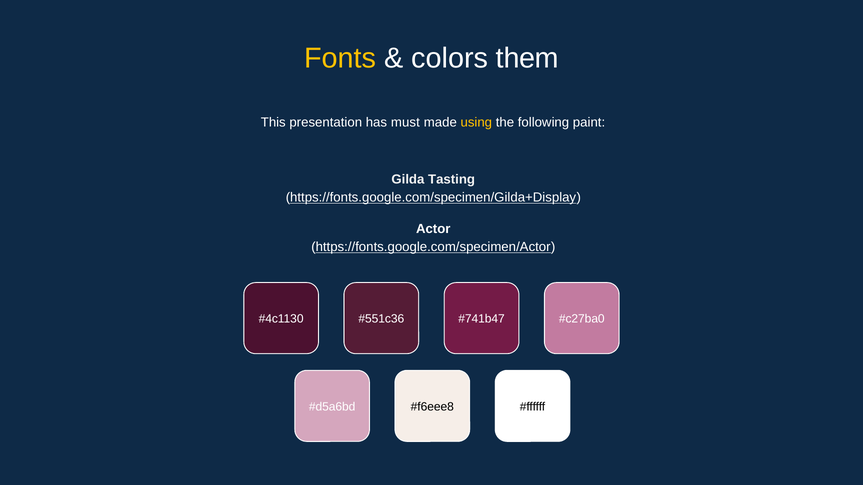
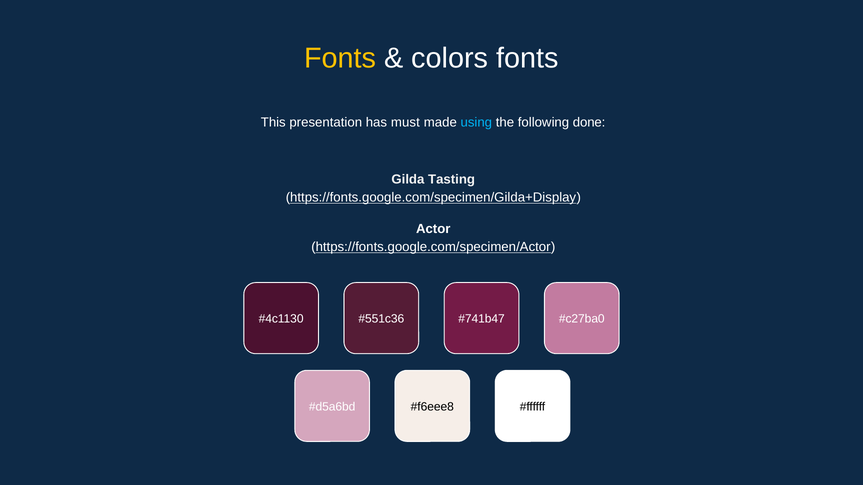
colors them: them -> fonts
using colour: yellow -> light blue
paint: paint -> done
